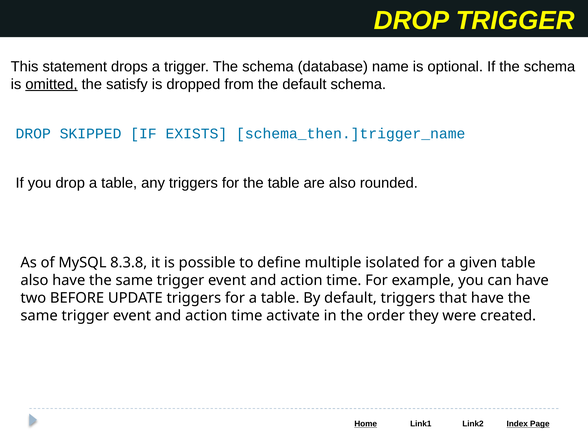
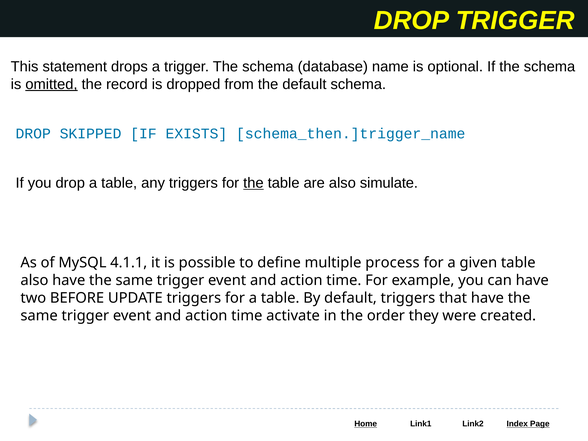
satisfy: satisfy -> record
the at (253, 183) underline: none -> present
rounded: rounded -> simulate
8.3.8: 8.3.8 -> 4.1.1
isolated: isolated -> process
